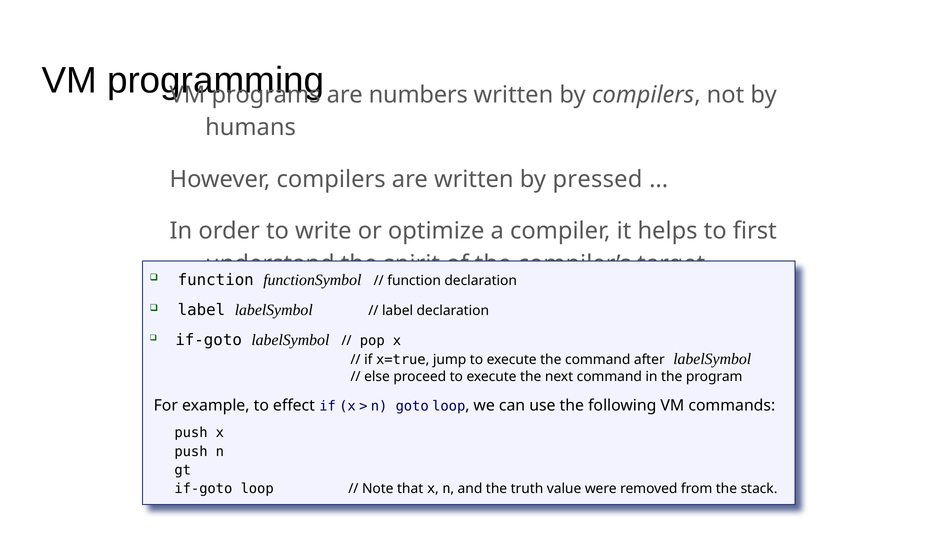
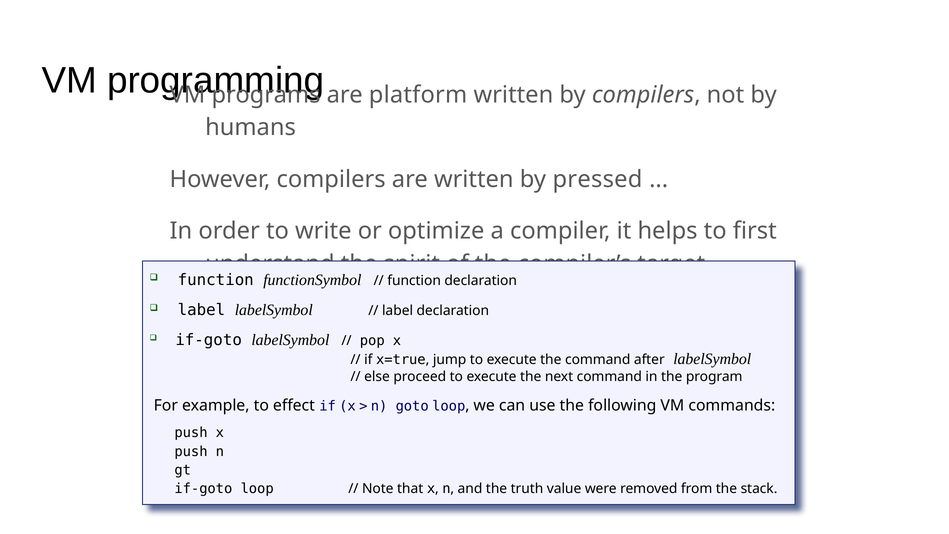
numbers: numbers -> platform
